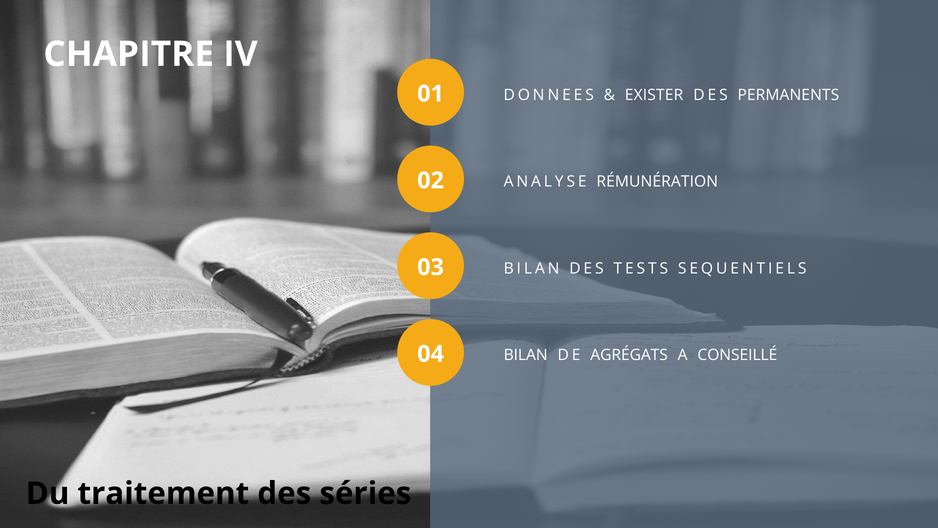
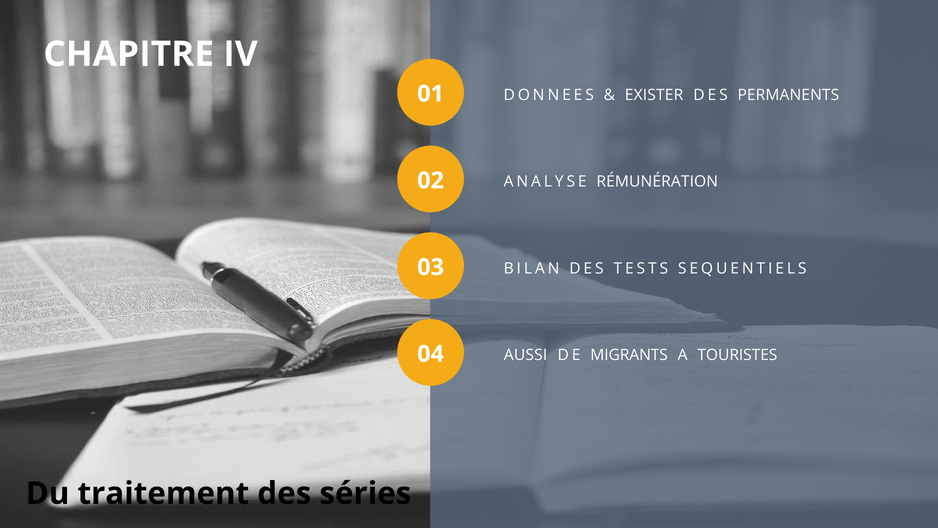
BILAN at (526, 355): BILAN -> AUSSI
AGRÉGATS: AGRÉGATS -> MIGRANTS
CONSEILLÉ: CONSEILLÉ -> TOURISTES
